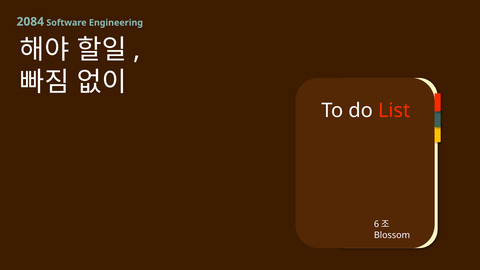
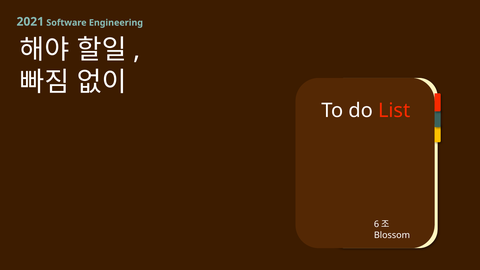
2084: 2084 -> 2021
